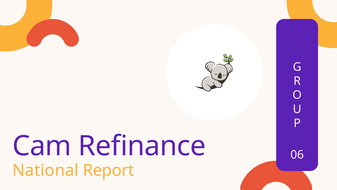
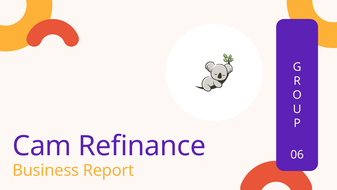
National: National -> Business
